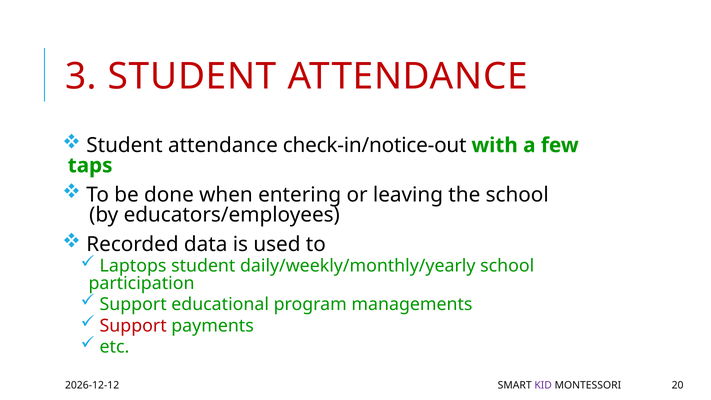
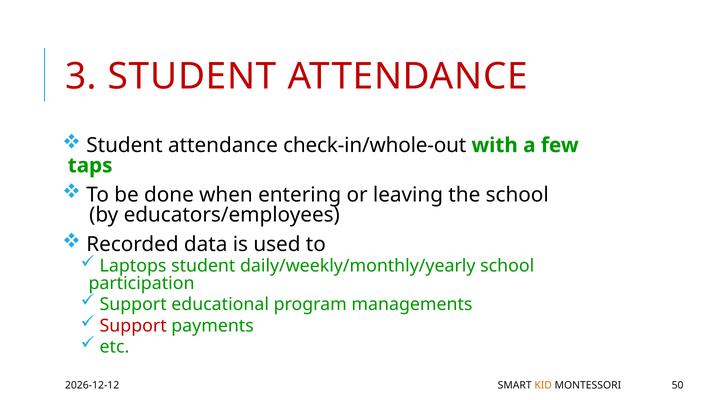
check-in/notice-out: check-in/notice-out -> check-in/whole-out
KID colour: purple -> orange
20: 20 -> 50
